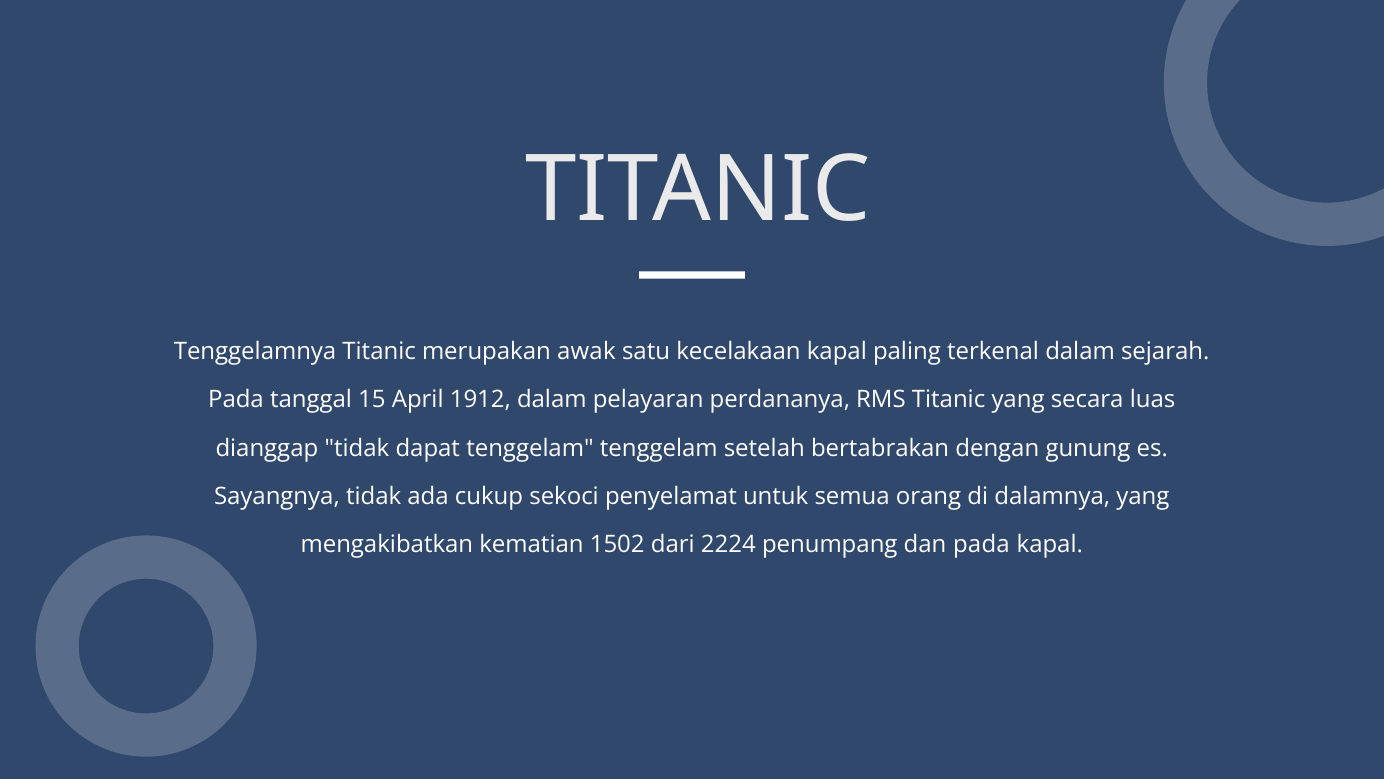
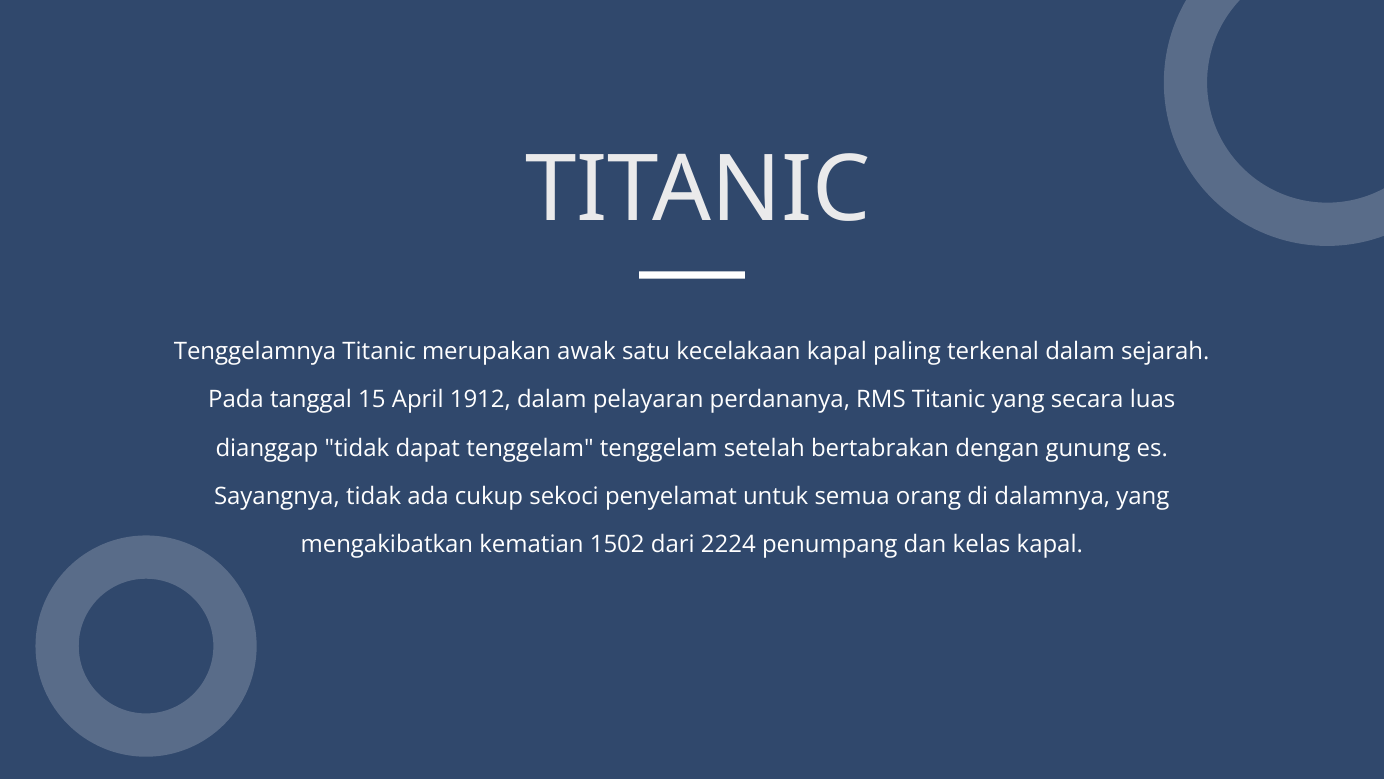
dan pada: pada -> kelas
